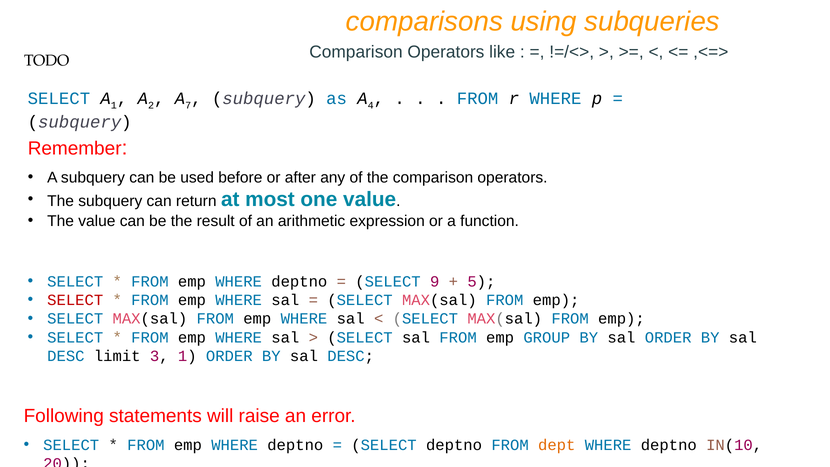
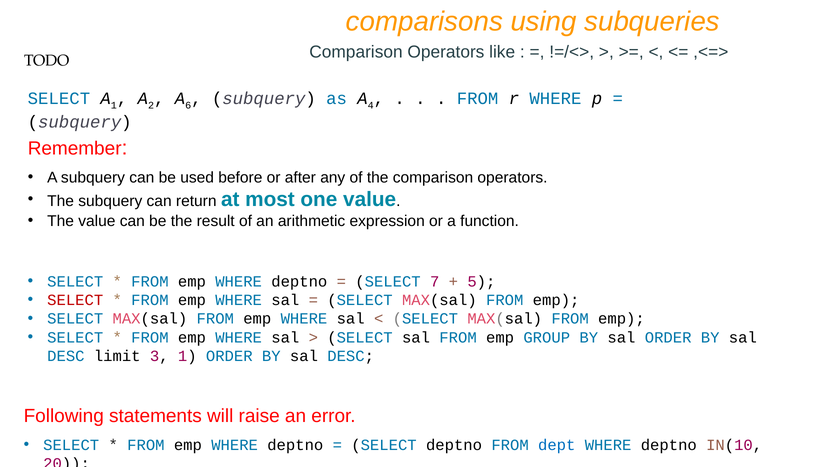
7: 7 -> 6
9: 9 -> 7
dept colour: orange -> blue
